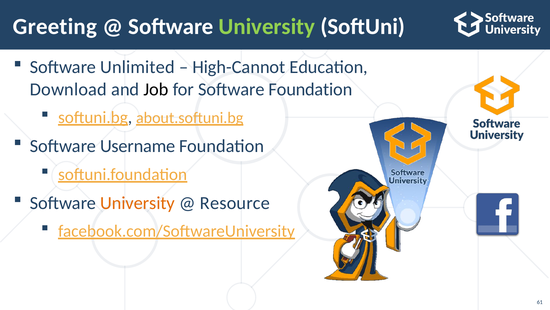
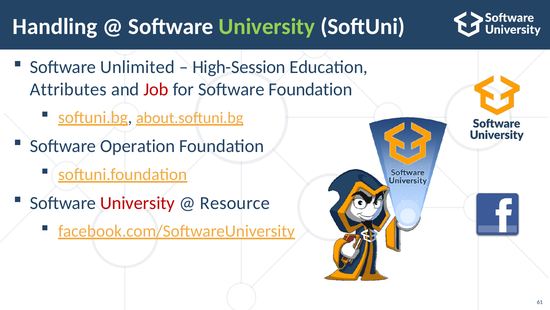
Greeting: Greeting -> Handling
High-Cannot: High-Cannot -> High-Session
Download: Download -> Attributes
Job colour: black -> red
Username: Username -> Operation
University at (138, 203) colour: orange -> red
